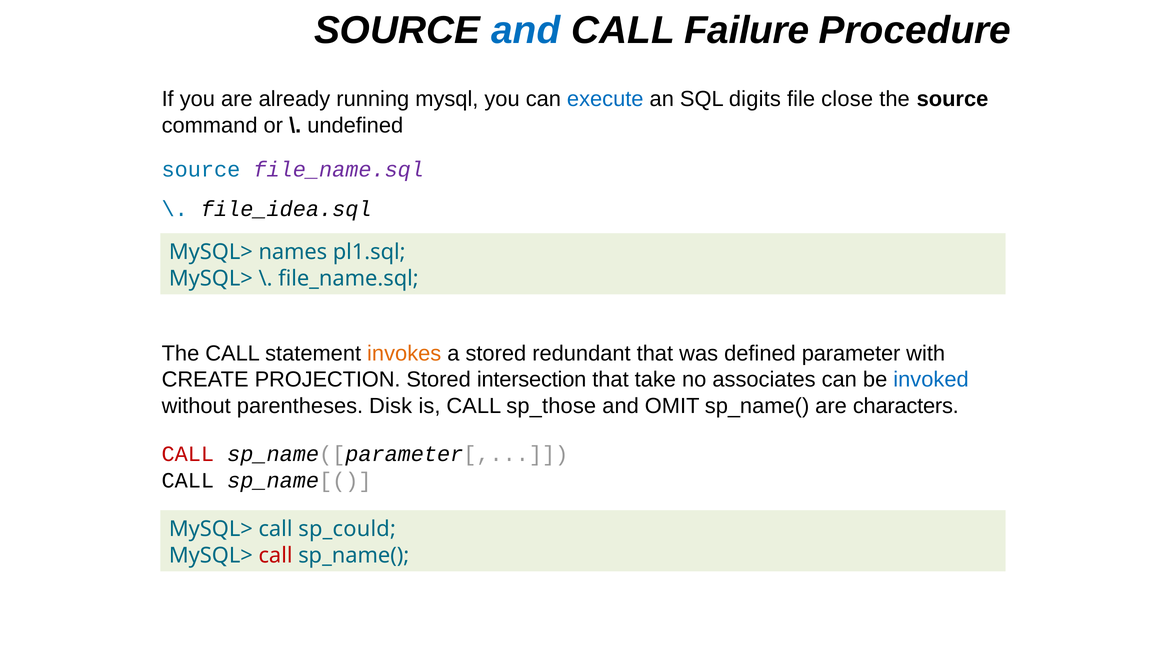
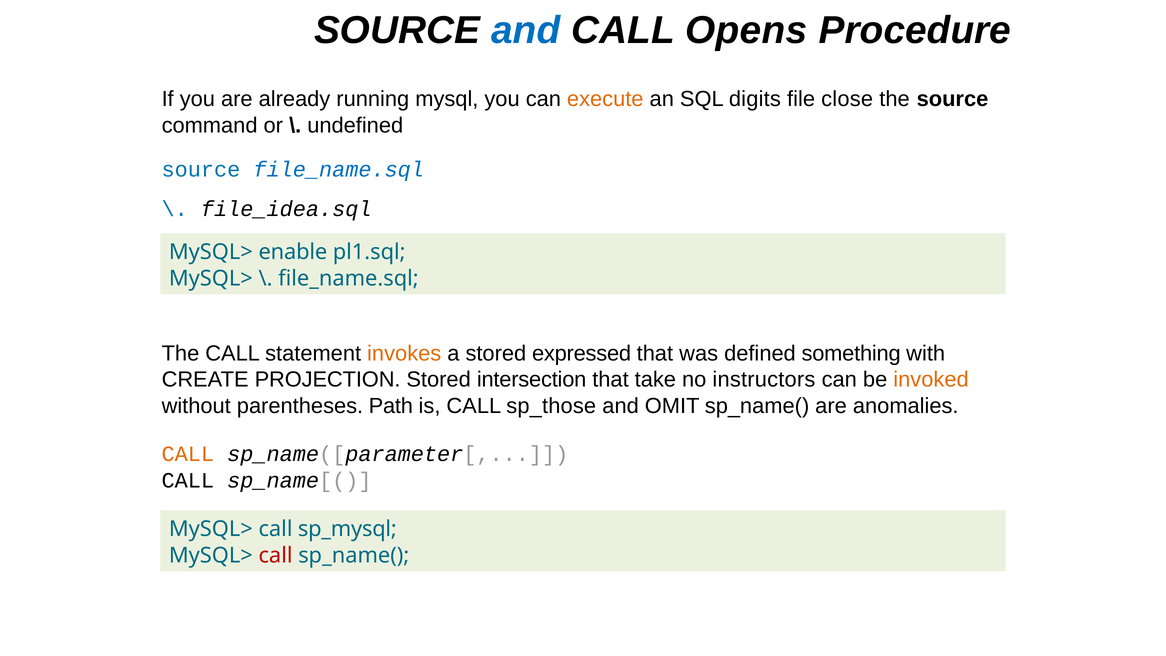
Failure: Failure -> Opens
execute colour: blue -> orange
file_name.sql at (339, 170) colour: purple -> blue
names: names -> enable
redundant: redundant -> expressed
parameter: parameter -> something
associates: associates -> instructors
invoked colour: blue -> orange
Disk: Disk -> Path
characters: characters -> anomalies
CALL at (188, 454) colour: red -> orange
sp_could: sp_could -> sp_mysql
